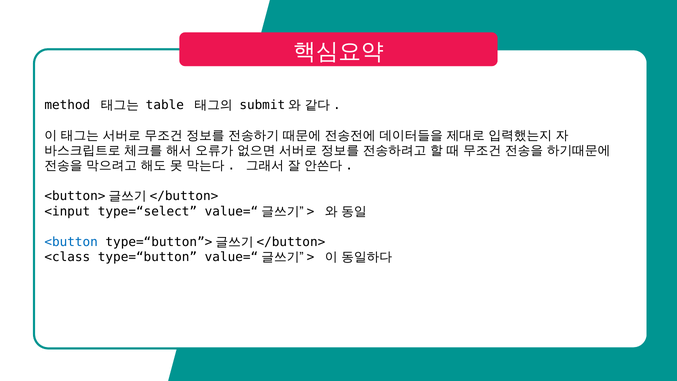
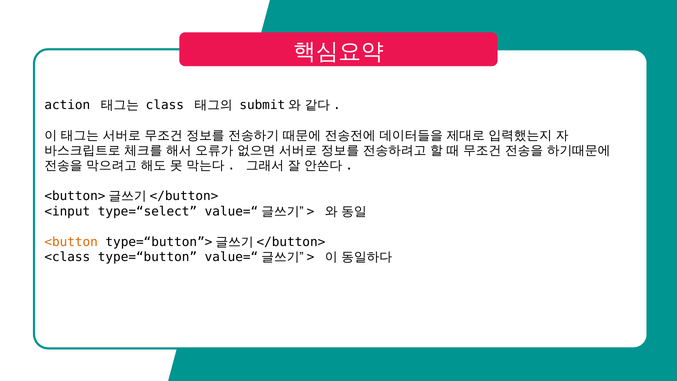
method: method -> action
table: table -> class
<button colour: blue -> orange
